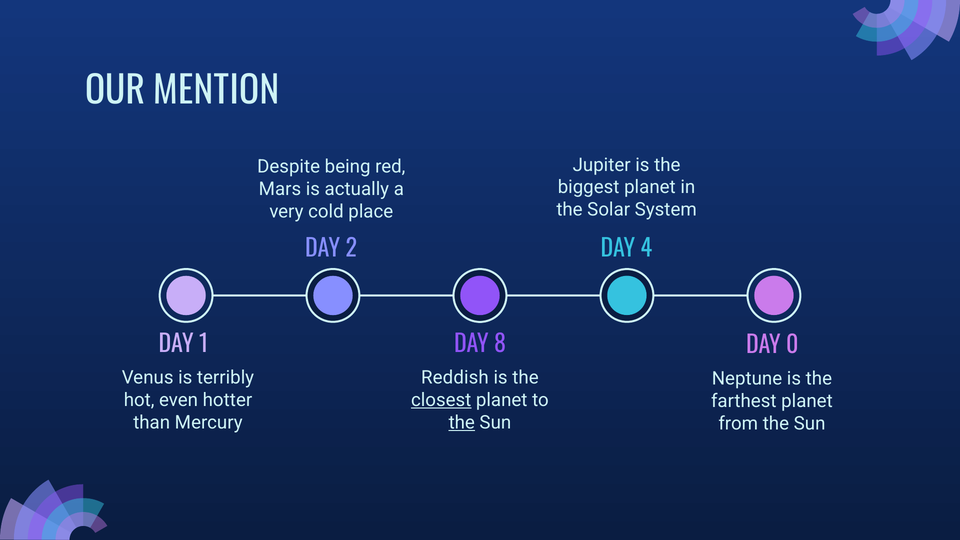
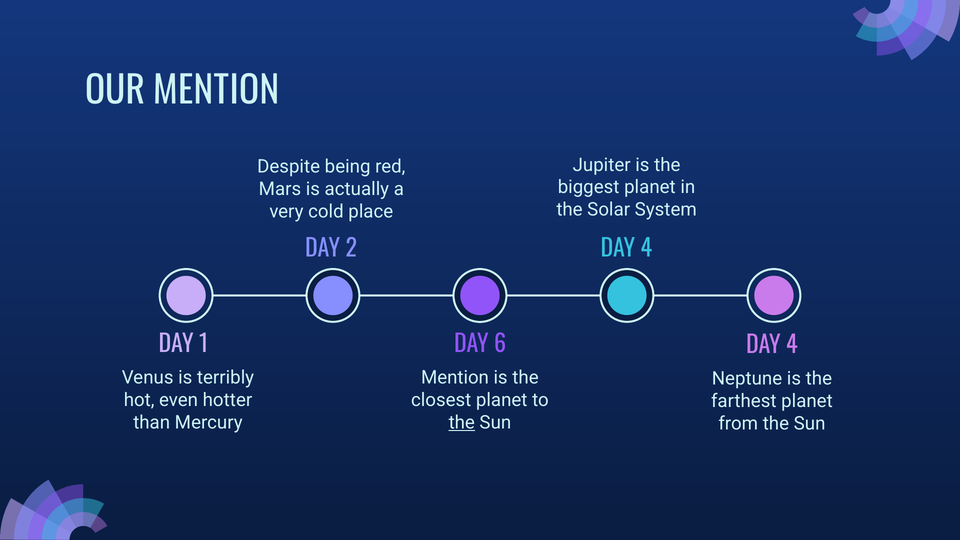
8: 8 -> 6
0 at (792, 346): 0 -> 4
Reddish at (455, 378): Reddish -> Mention
closest underline: present -> none
